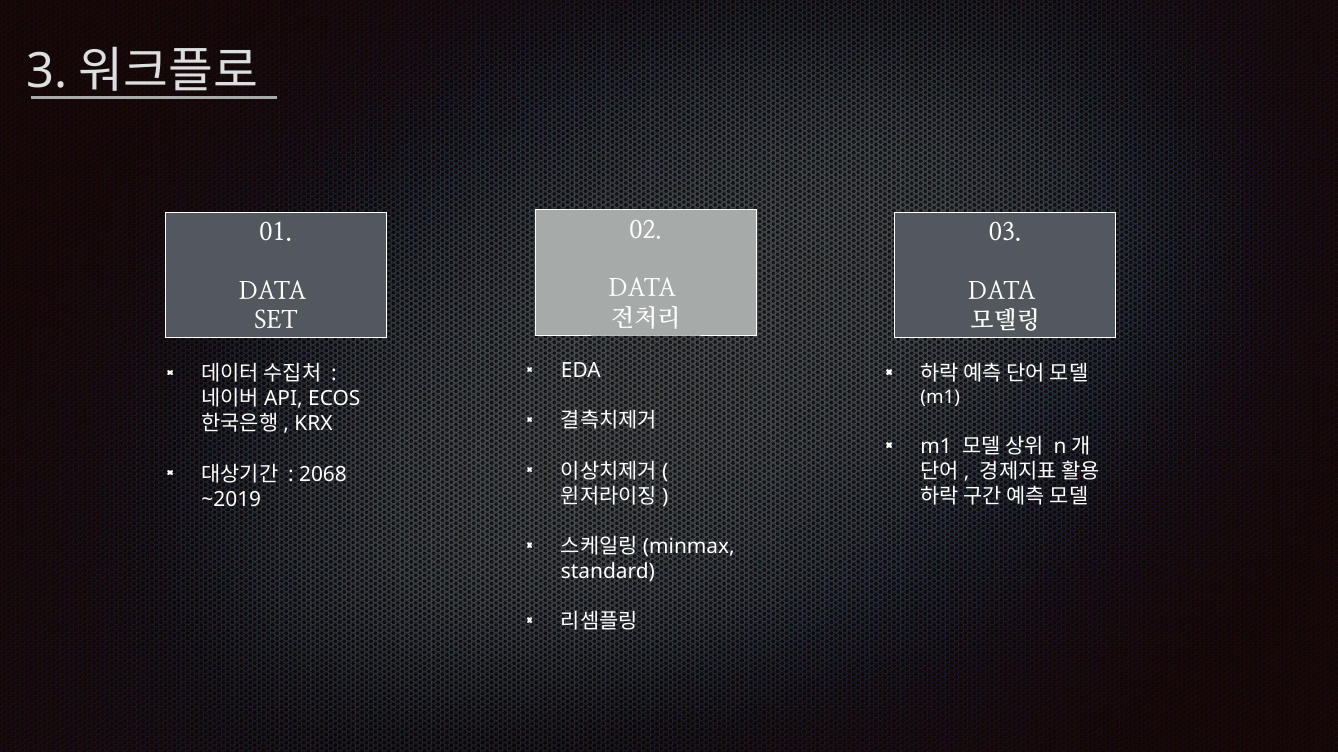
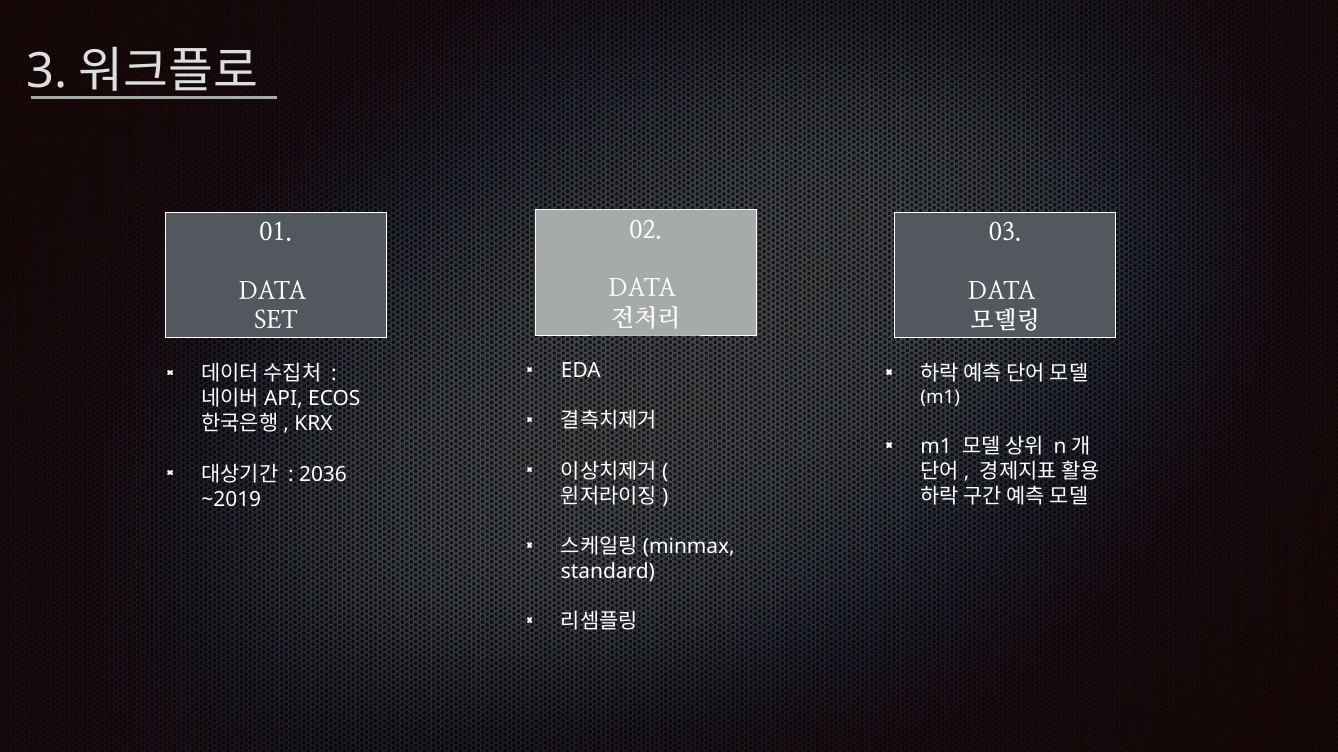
2068: 2068 -> 2036
